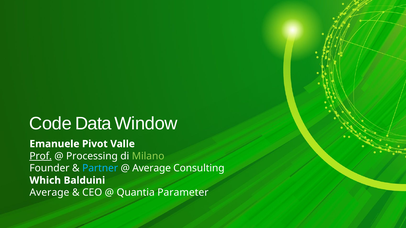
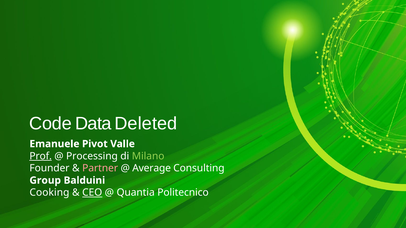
Window: Window -> Deleted
Partner colour: light blue -> pink
Which: Which -> Group
Average at (49, 193): Average -> Cooking
CEO underline: none -> present
Parameter: Parameter -> Politecnico
